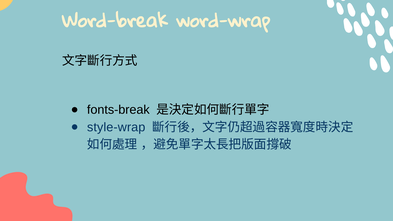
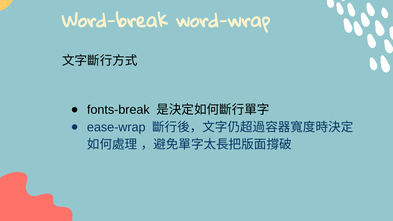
style-wrap: style-wrap -> ease-wrap
